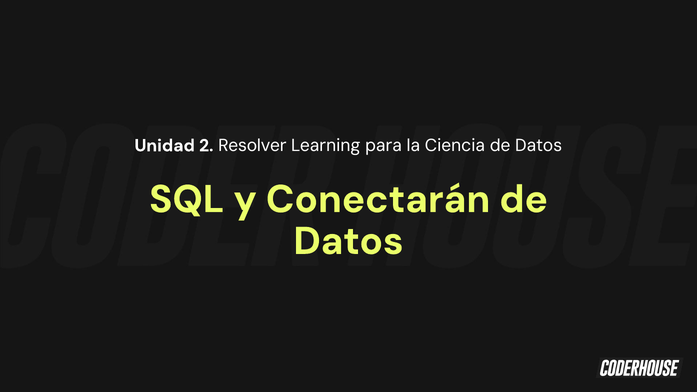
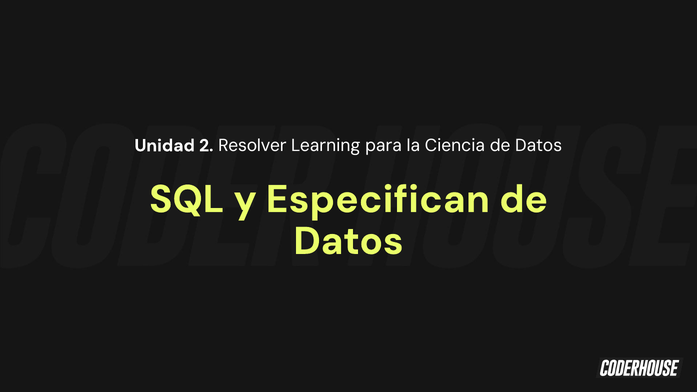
Conectarán: Conectarán -> Especifican
